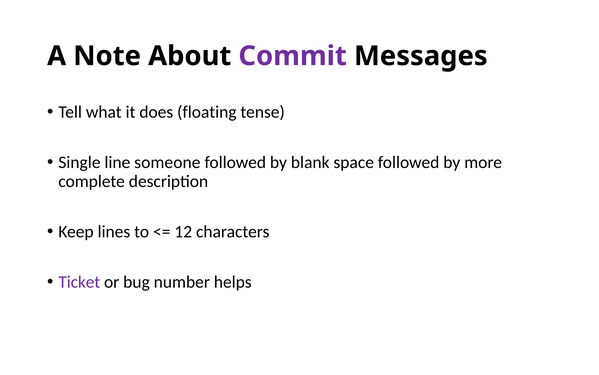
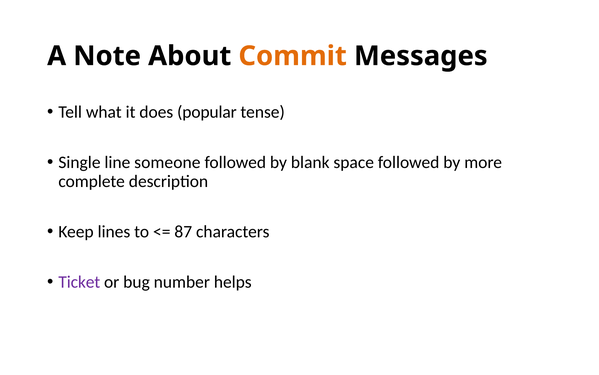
Commit colour: purple -> orange
floating: floating -> popular
12: 12 -> 87
